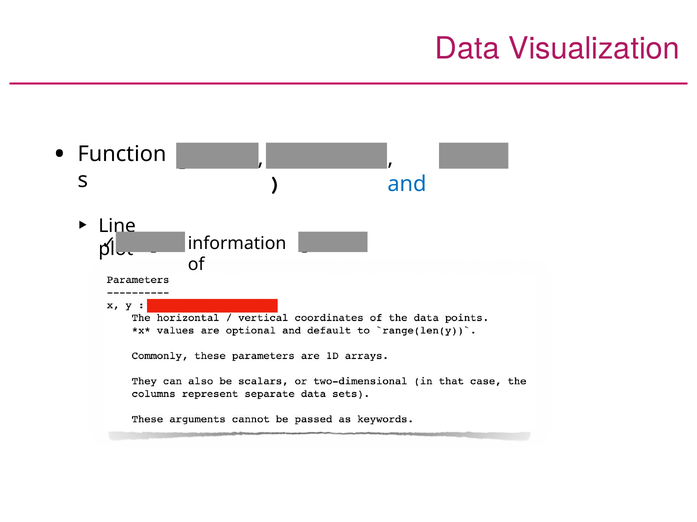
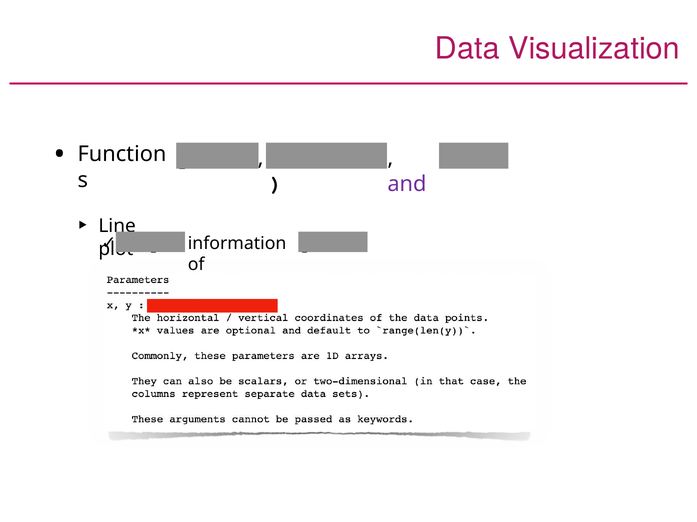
and colour: blue -> purple
